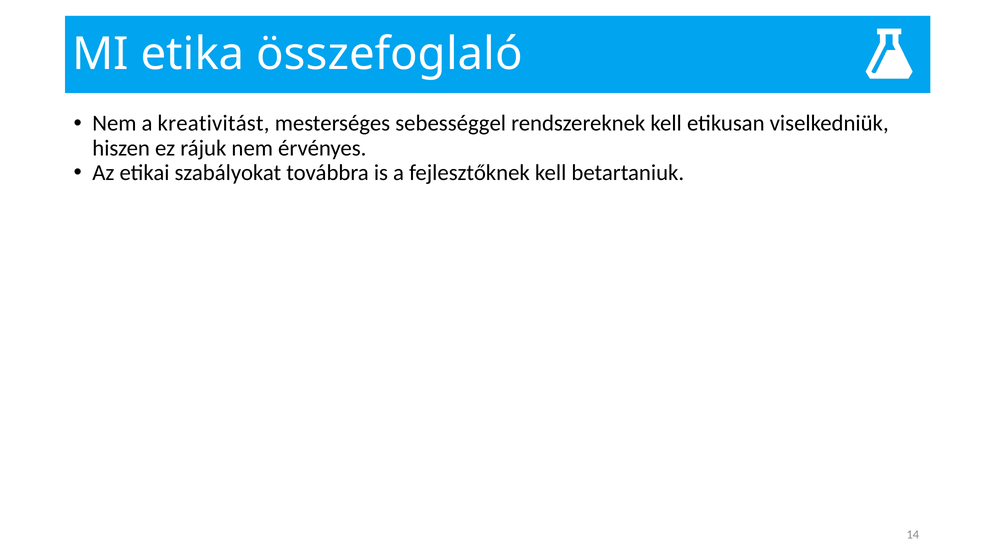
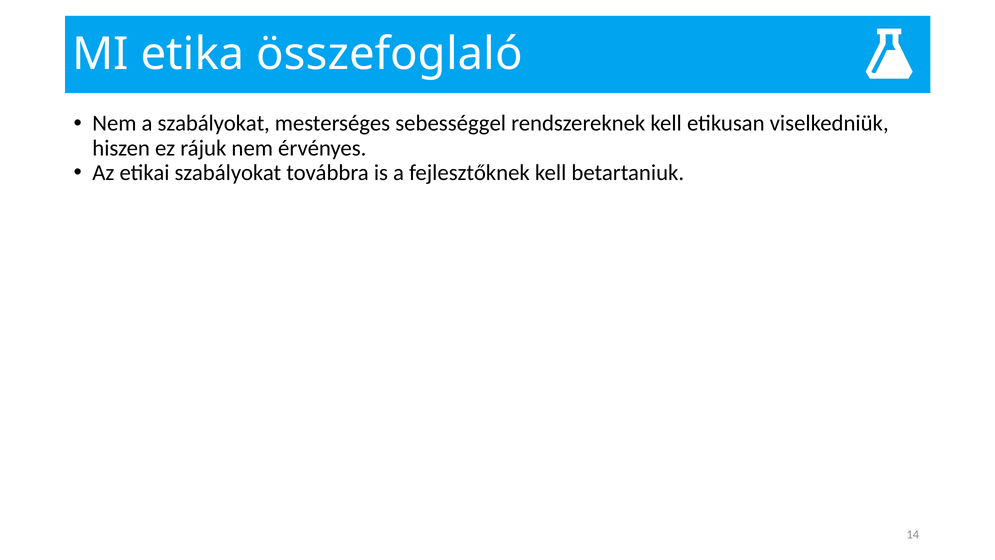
a kreativitást: kreativitást -> szabályokat
